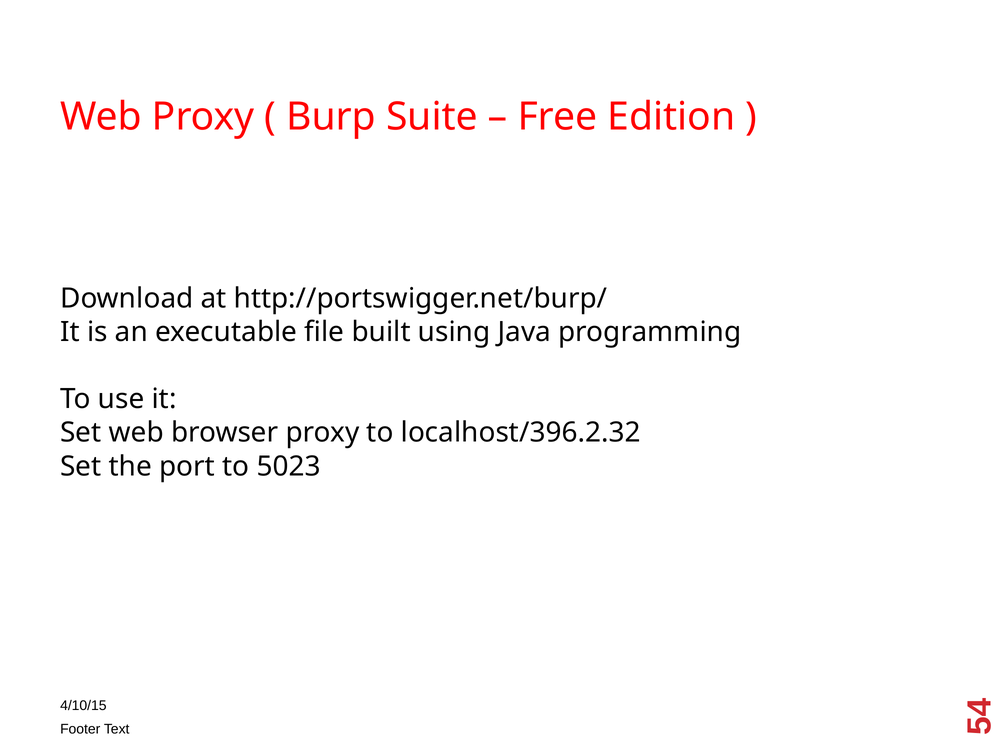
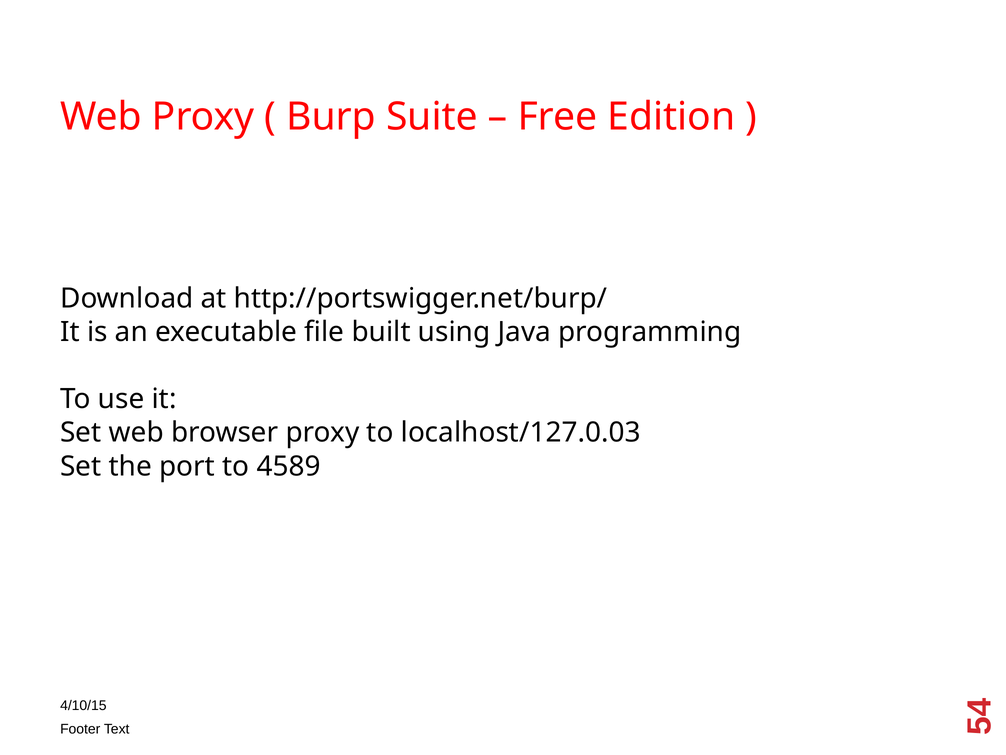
localhost/396.2.32: localhost/396.2.32 -> localhost/127.0.03
5023: 5023 -> 4589
